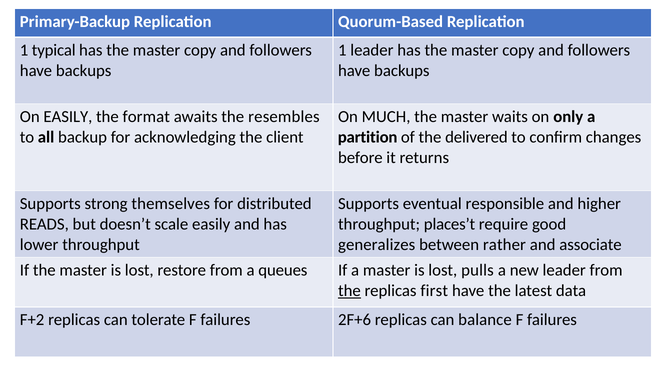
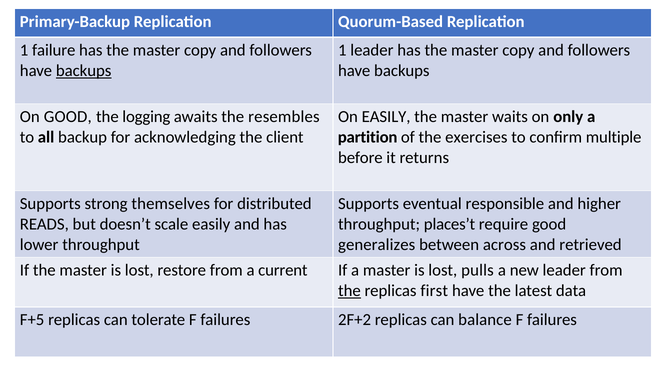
typical: typical -> failure
backups at (84, 71) underline: none -> present
On EASILY: EASILY -> GOOD
format: format -> logging
On MUCH: MUCH -> EASILY
delivered: delivered -> exercises
changes: changes -> multiple
rather: rather -> across
associate: associate -> retrieved
queues: queues -> current
F+2: F+2 -> F+5
2F+6: 2F+6 -> 2F+2
